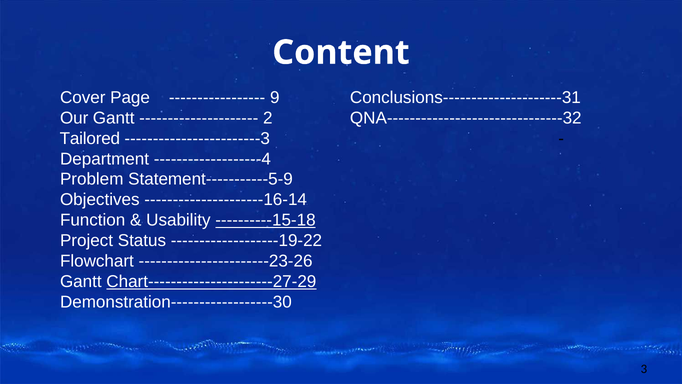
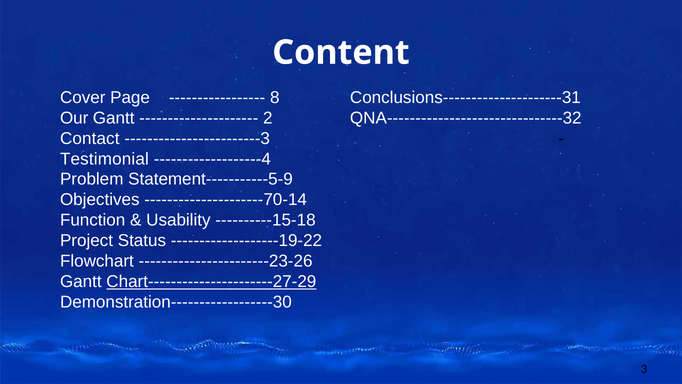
9: 9 -> 8
Tailored: Tailored -> Contact
Department: Department -> Testimonial
---------------------16-14: ---------------------16-14 -> ---------------------70-14
----------15-18 underline: present -> none
